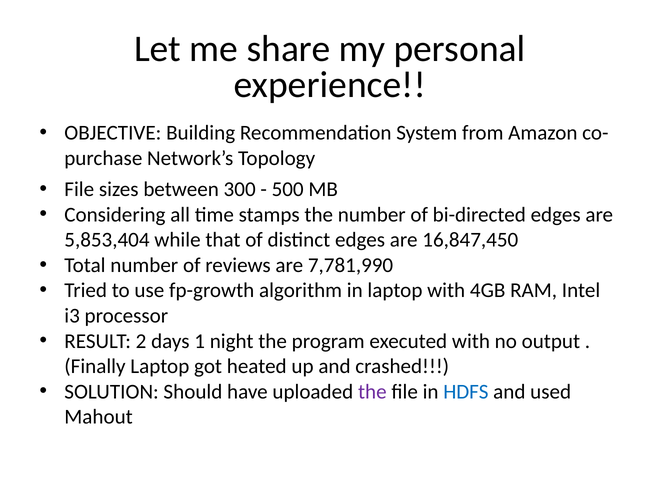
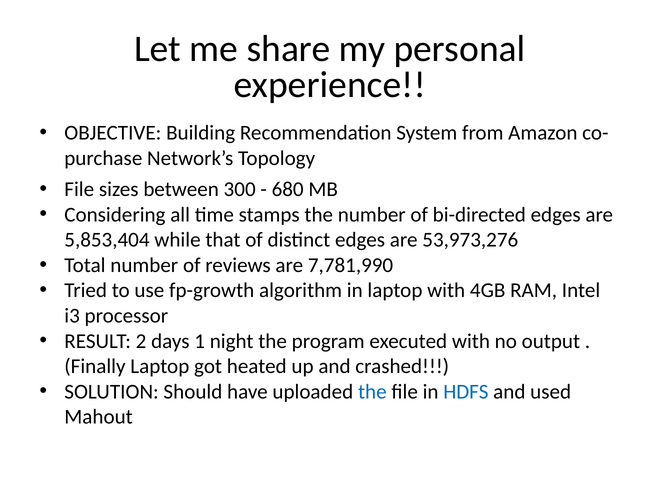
500: 500 -> 680
16,847,450: 16,847,450 -> 53,973,276
the at (372, 392) colour: purple -> blue
